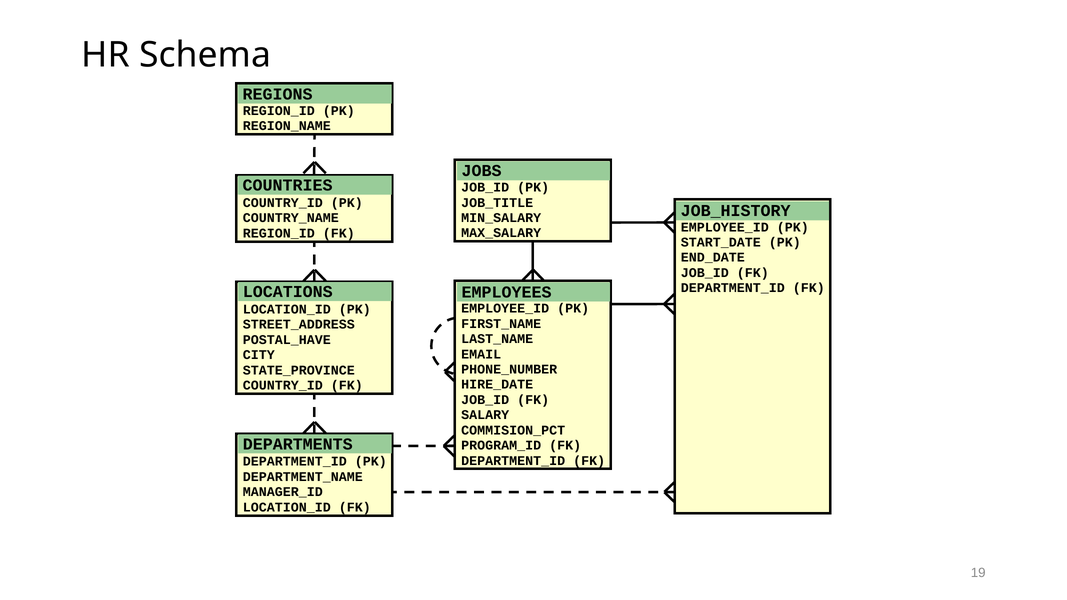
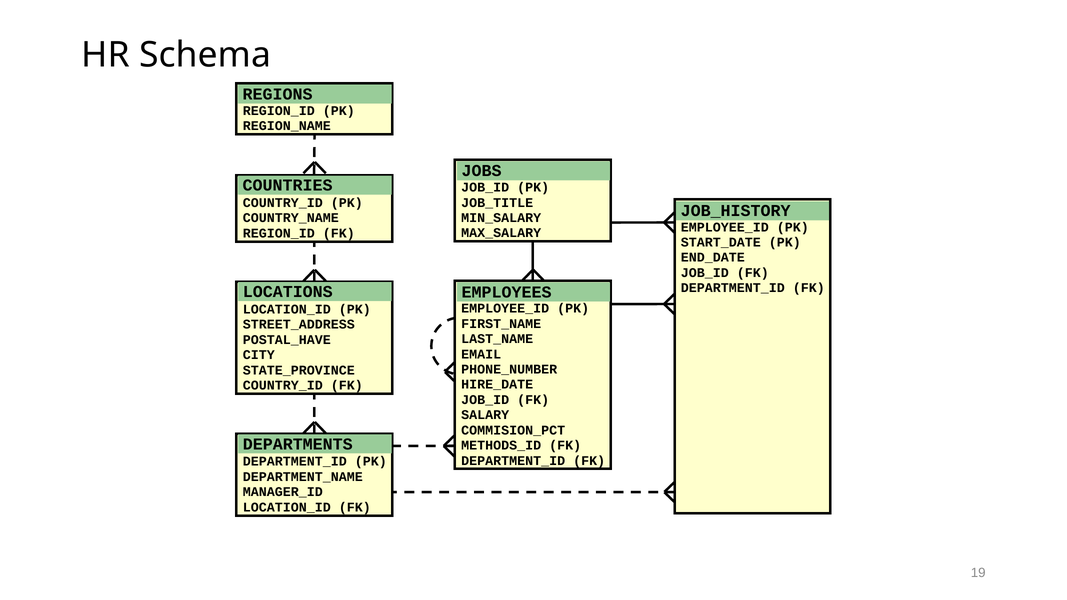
PROGRAM_ID: PROGRAM_ID -> METHODS_ID
